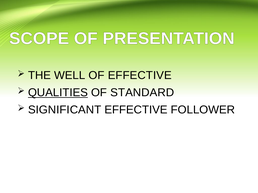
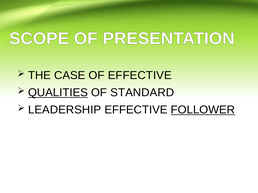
WELL: WELL -> CASE
SIGNIFICANT: SIGNIFICANT -> LEADERSHIP
FOLLOWER underline: none -> present
